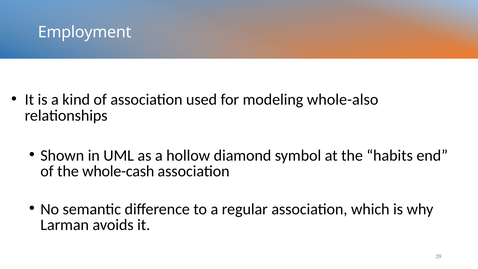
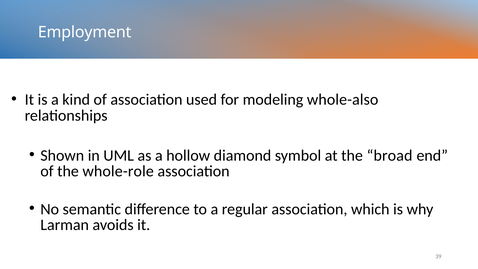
habits: habits -> broad
whole-cash: whole-cash -> whole-role
